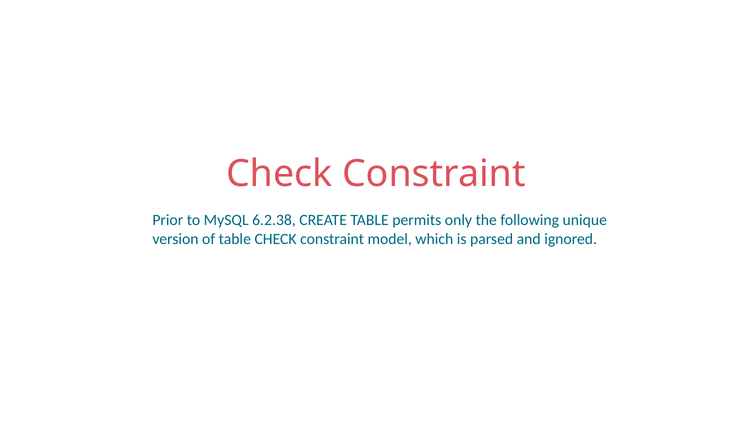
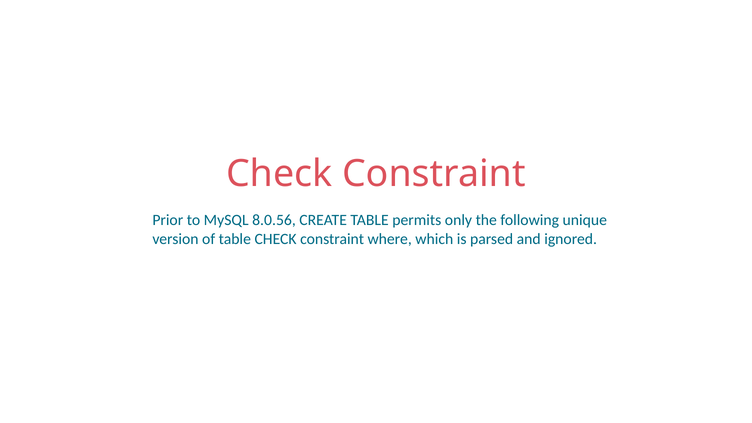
6.2.38: 6.2.38 -> 8.0.56
model: model -> where
